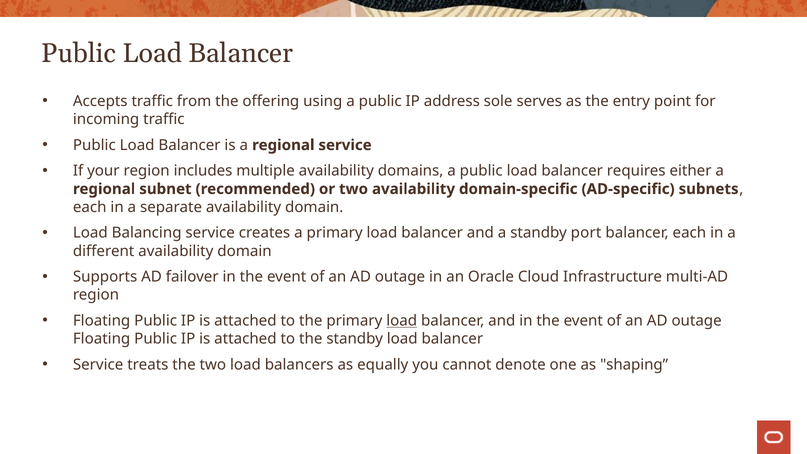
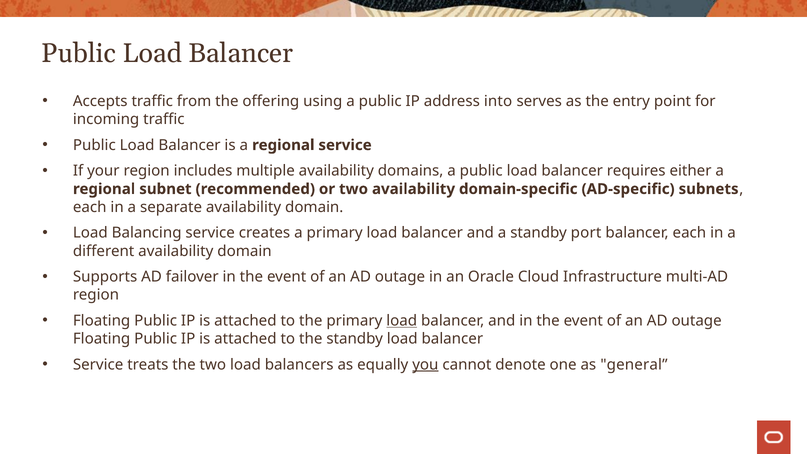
sole: sole -> into
you underline: none -> present
shaping: shaping -> general
